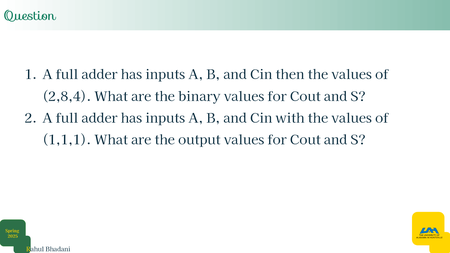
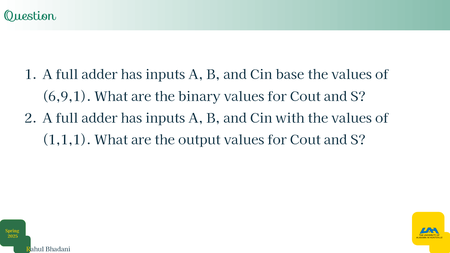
then: then -> base
2,8,4: 2,8,4 -> 6,9,1
